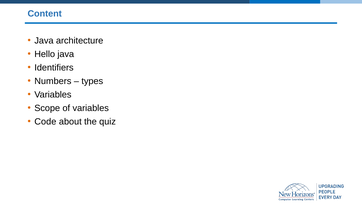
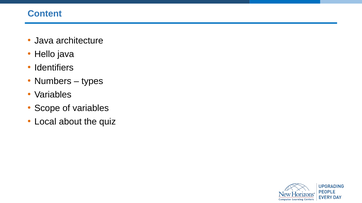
Code: Code -> Local
